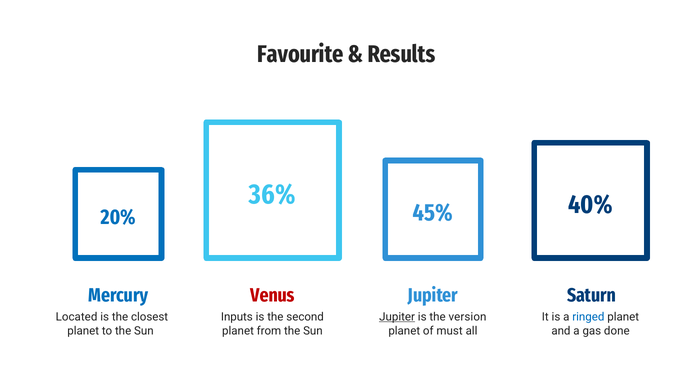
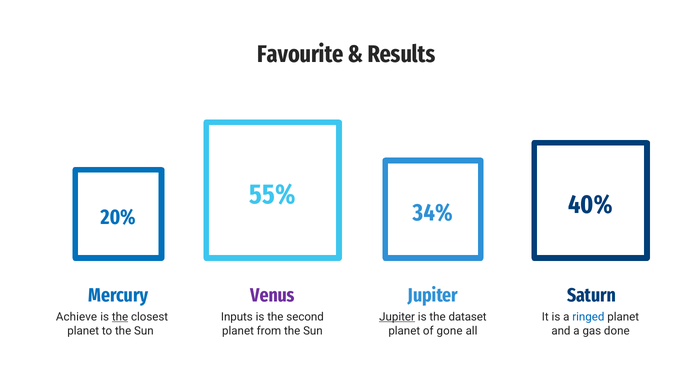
36%: 36% -> 55%
45%: 45% -> 34%
Venus colour: red -> purple
Located: Located -> Achieve
the at (120, 317) underline: none -> present
version: version -> dataset
must: must -> gone
